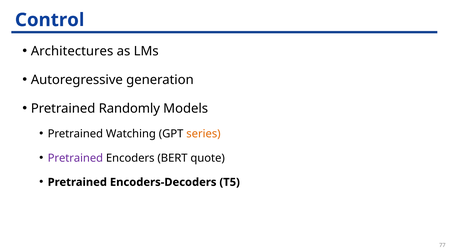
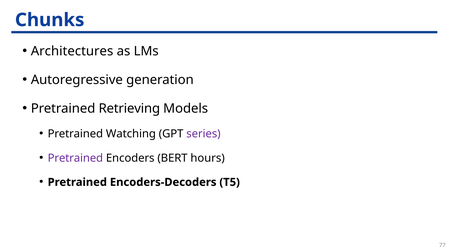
Control: Control -> Chunks
Randomly: Randomly -> Retrieving
series colour: orange -> purple
quote: quote -> hours
